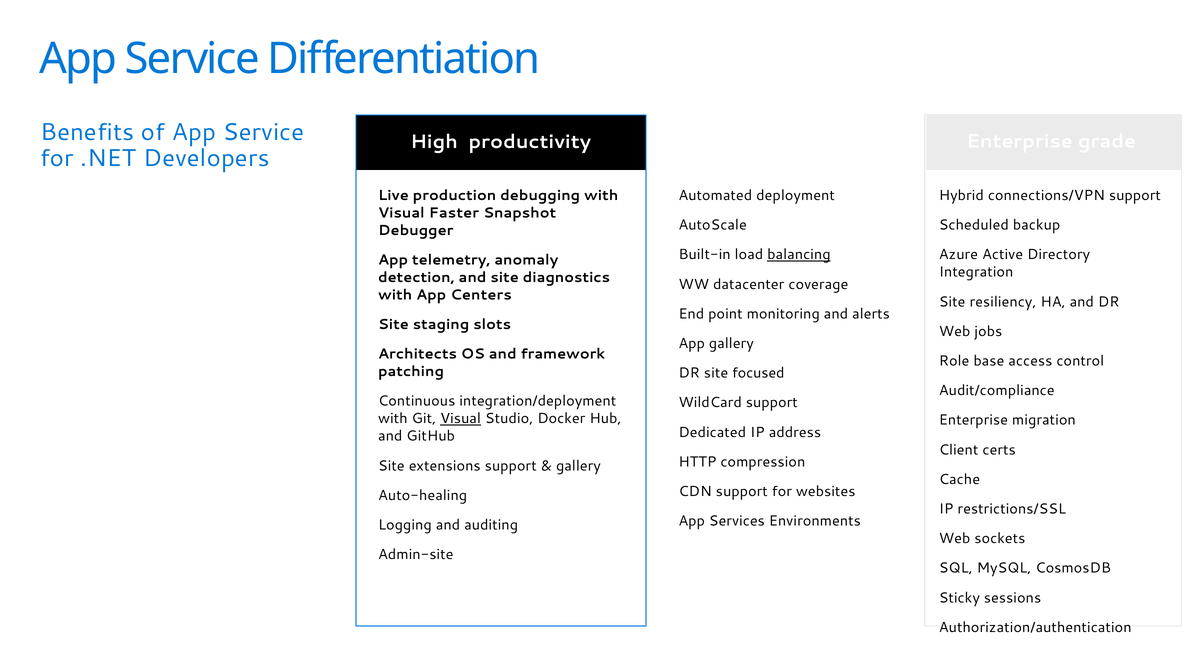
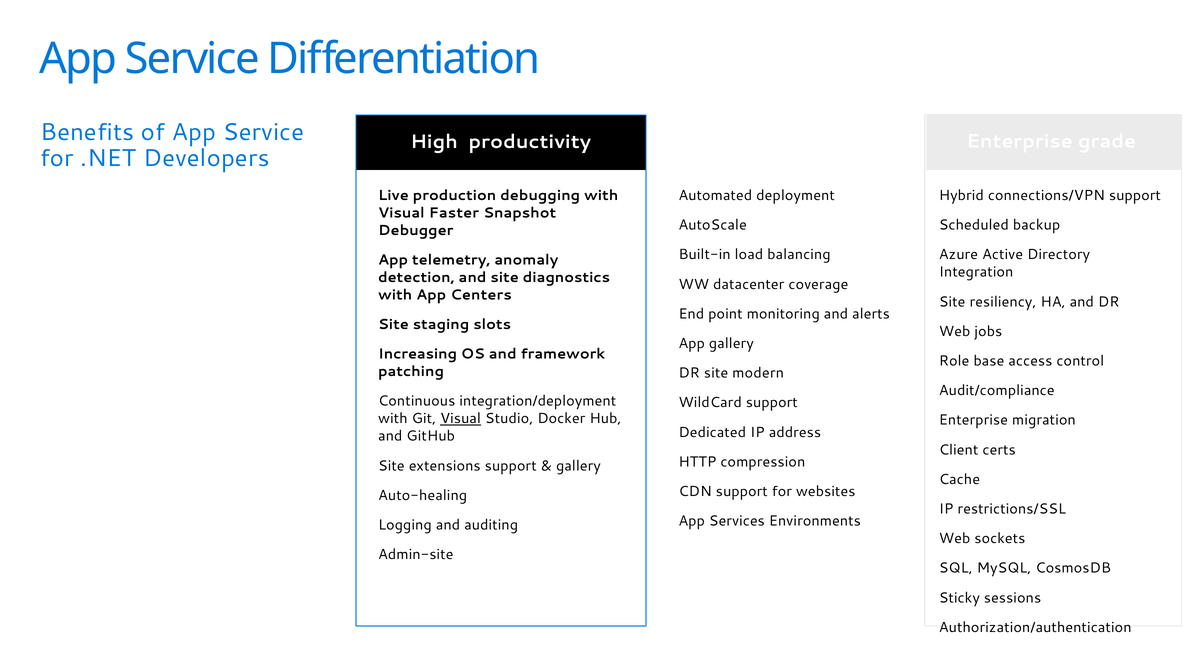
balancing underline: present -> none
Architects: Architects -> Increasing
focused: focused -> modern
